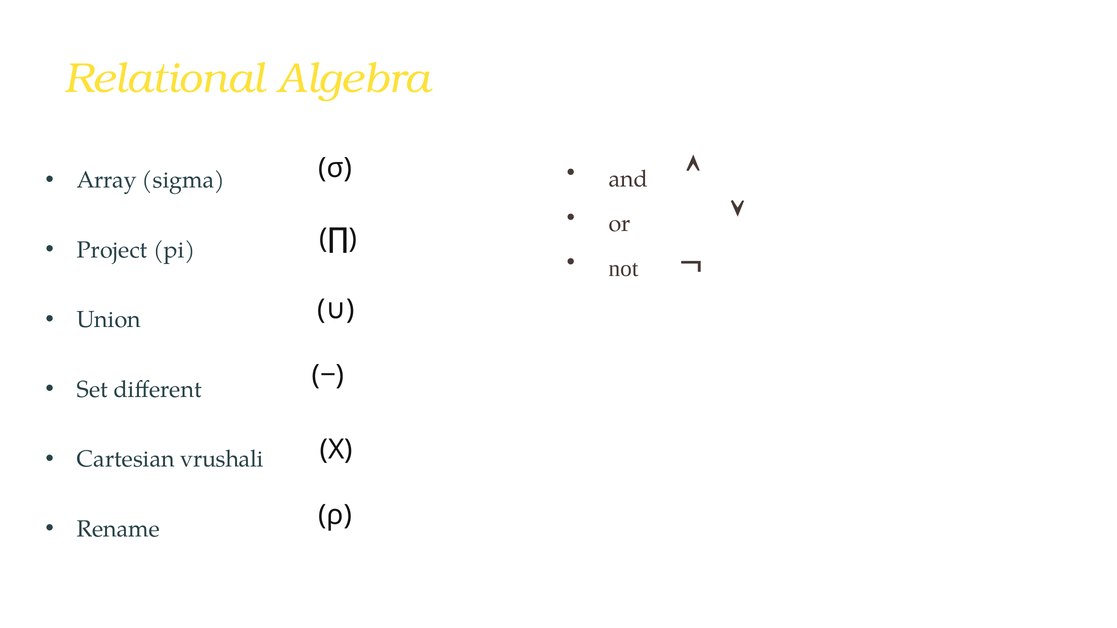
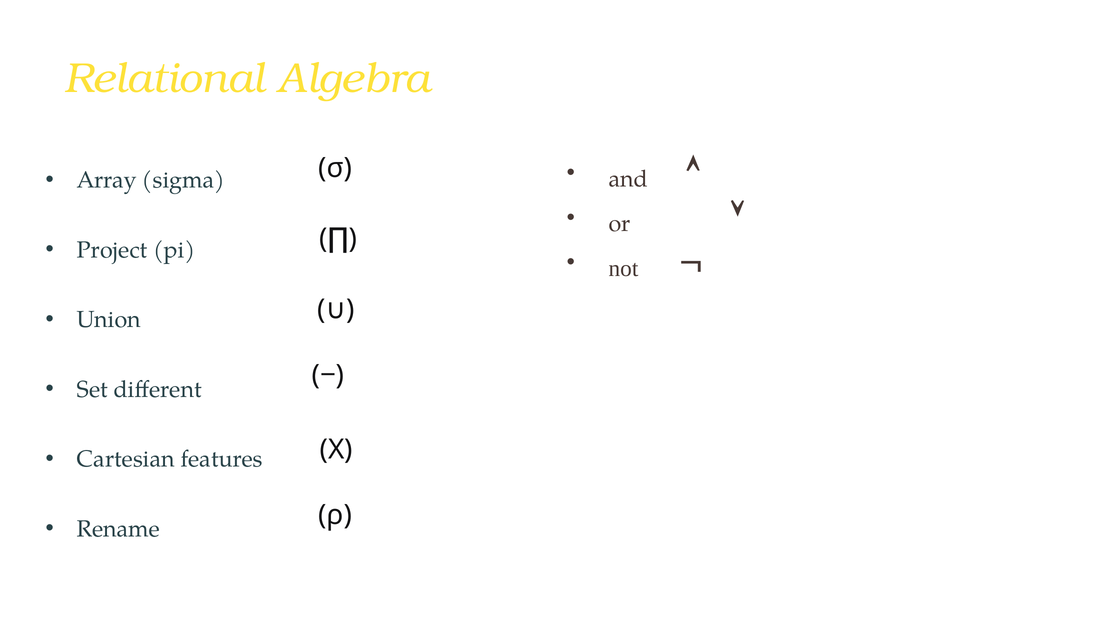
vrushali: vrushali -> features
